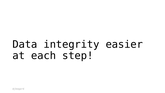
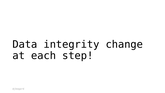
easier: easier -> change
